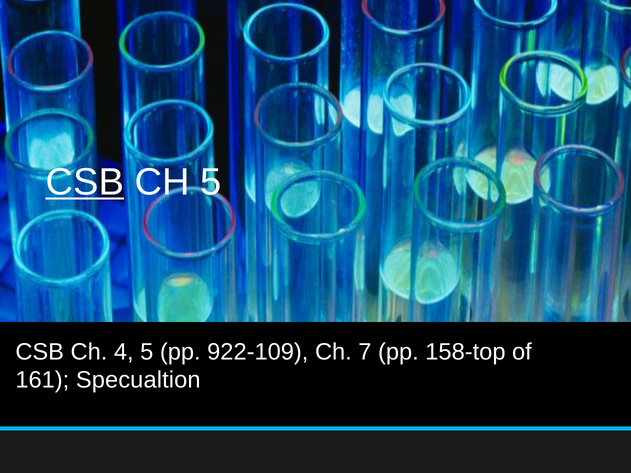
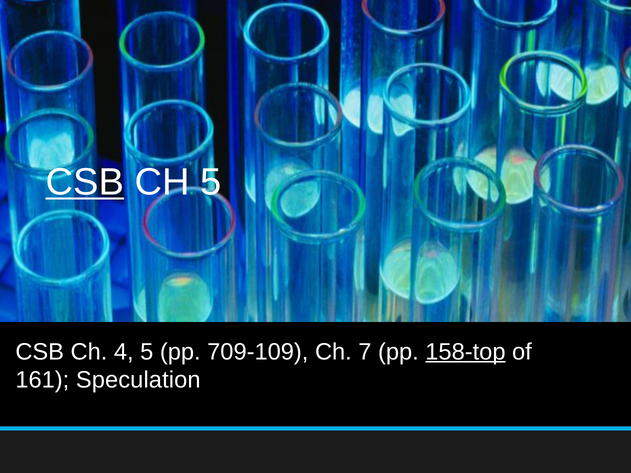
922-109: 922-109 -> 709-109
158-top underline: none -> present
Specualtion: Specualtion -> Speculation
